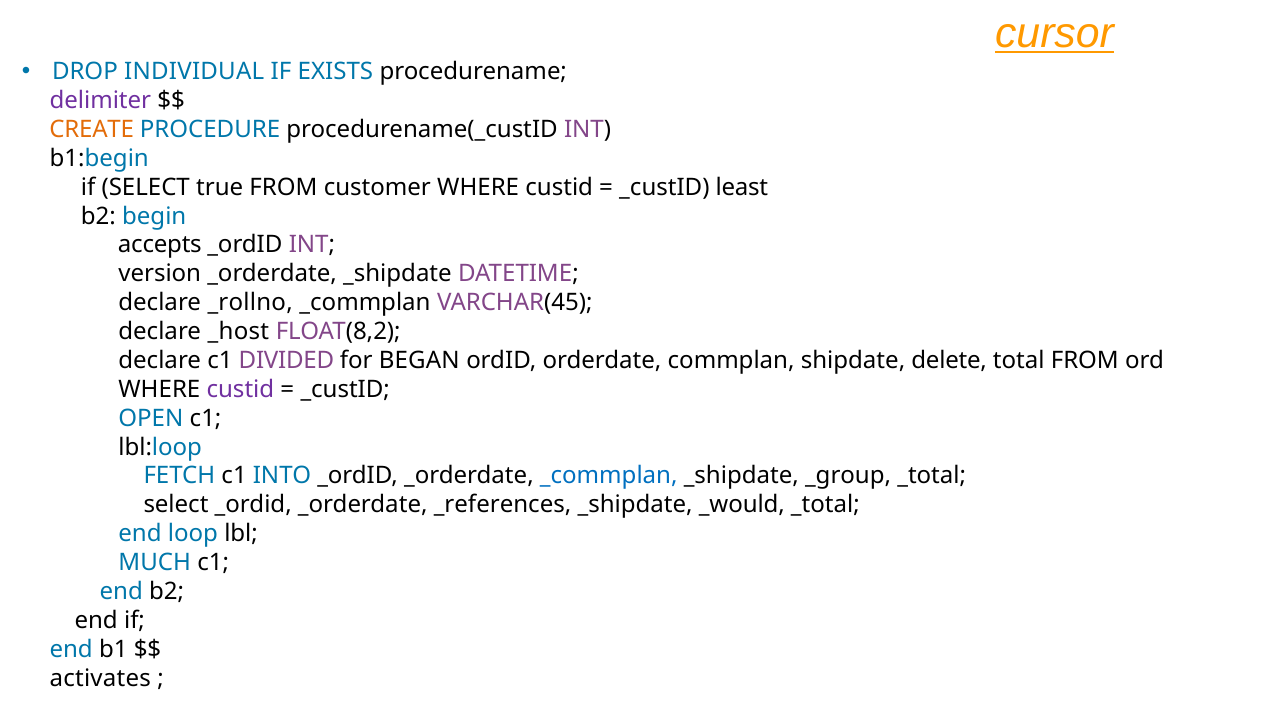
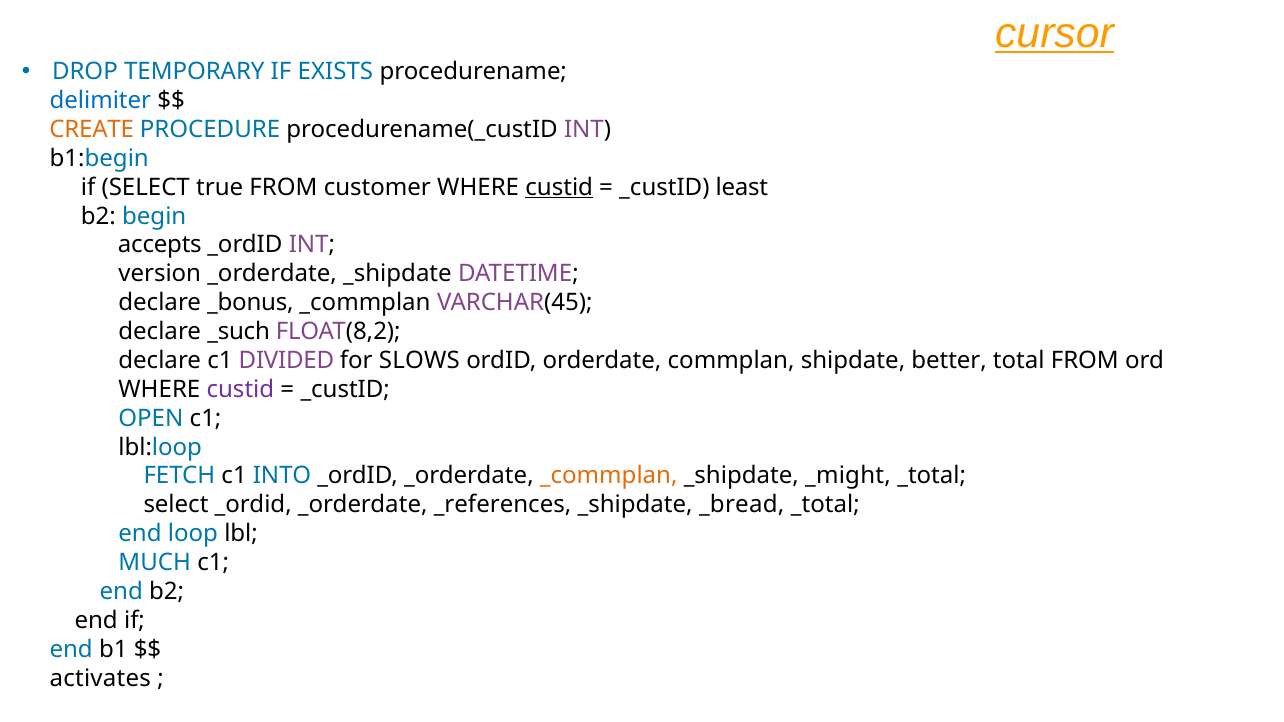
INDIVIDUAL: INDIVIDUAL -> TEMPORARY
delimiter colour: purple -> blue
custid at (559, 187) underline: none -> present
_rollno: _rollno -> _bonus
_host: _host -> _such
BEGAN: BEGAN -> SLOWS
delete: delete -> better
_commplan at (609, 476) colour: blue -> orange
_group: _group -> _might
_would: _would -> _bread
